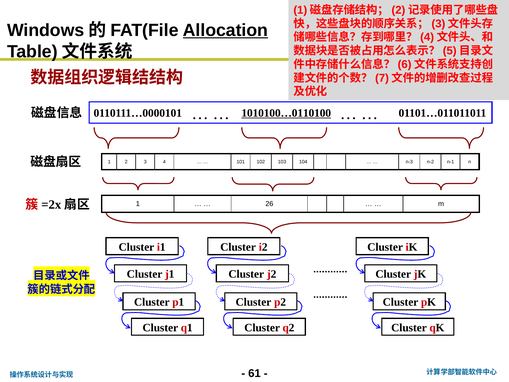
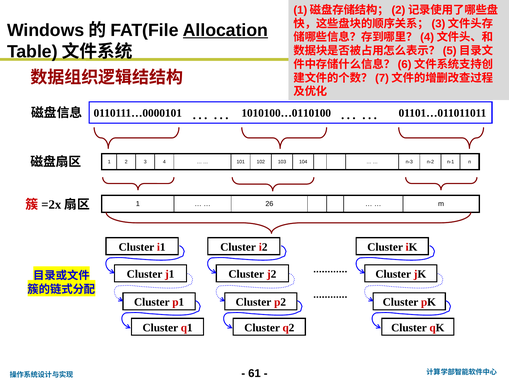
1010100…0110100 underline: present -> none
